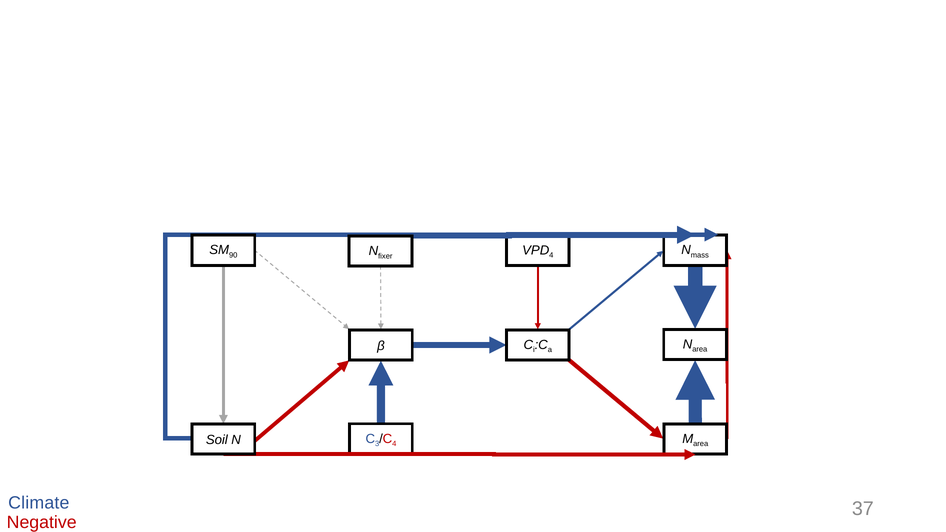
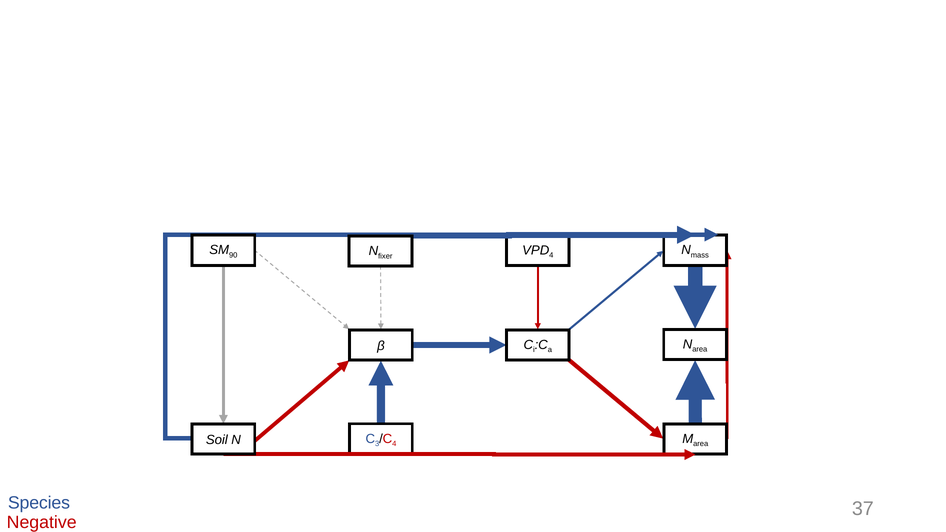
Climate: Climate -> Species
